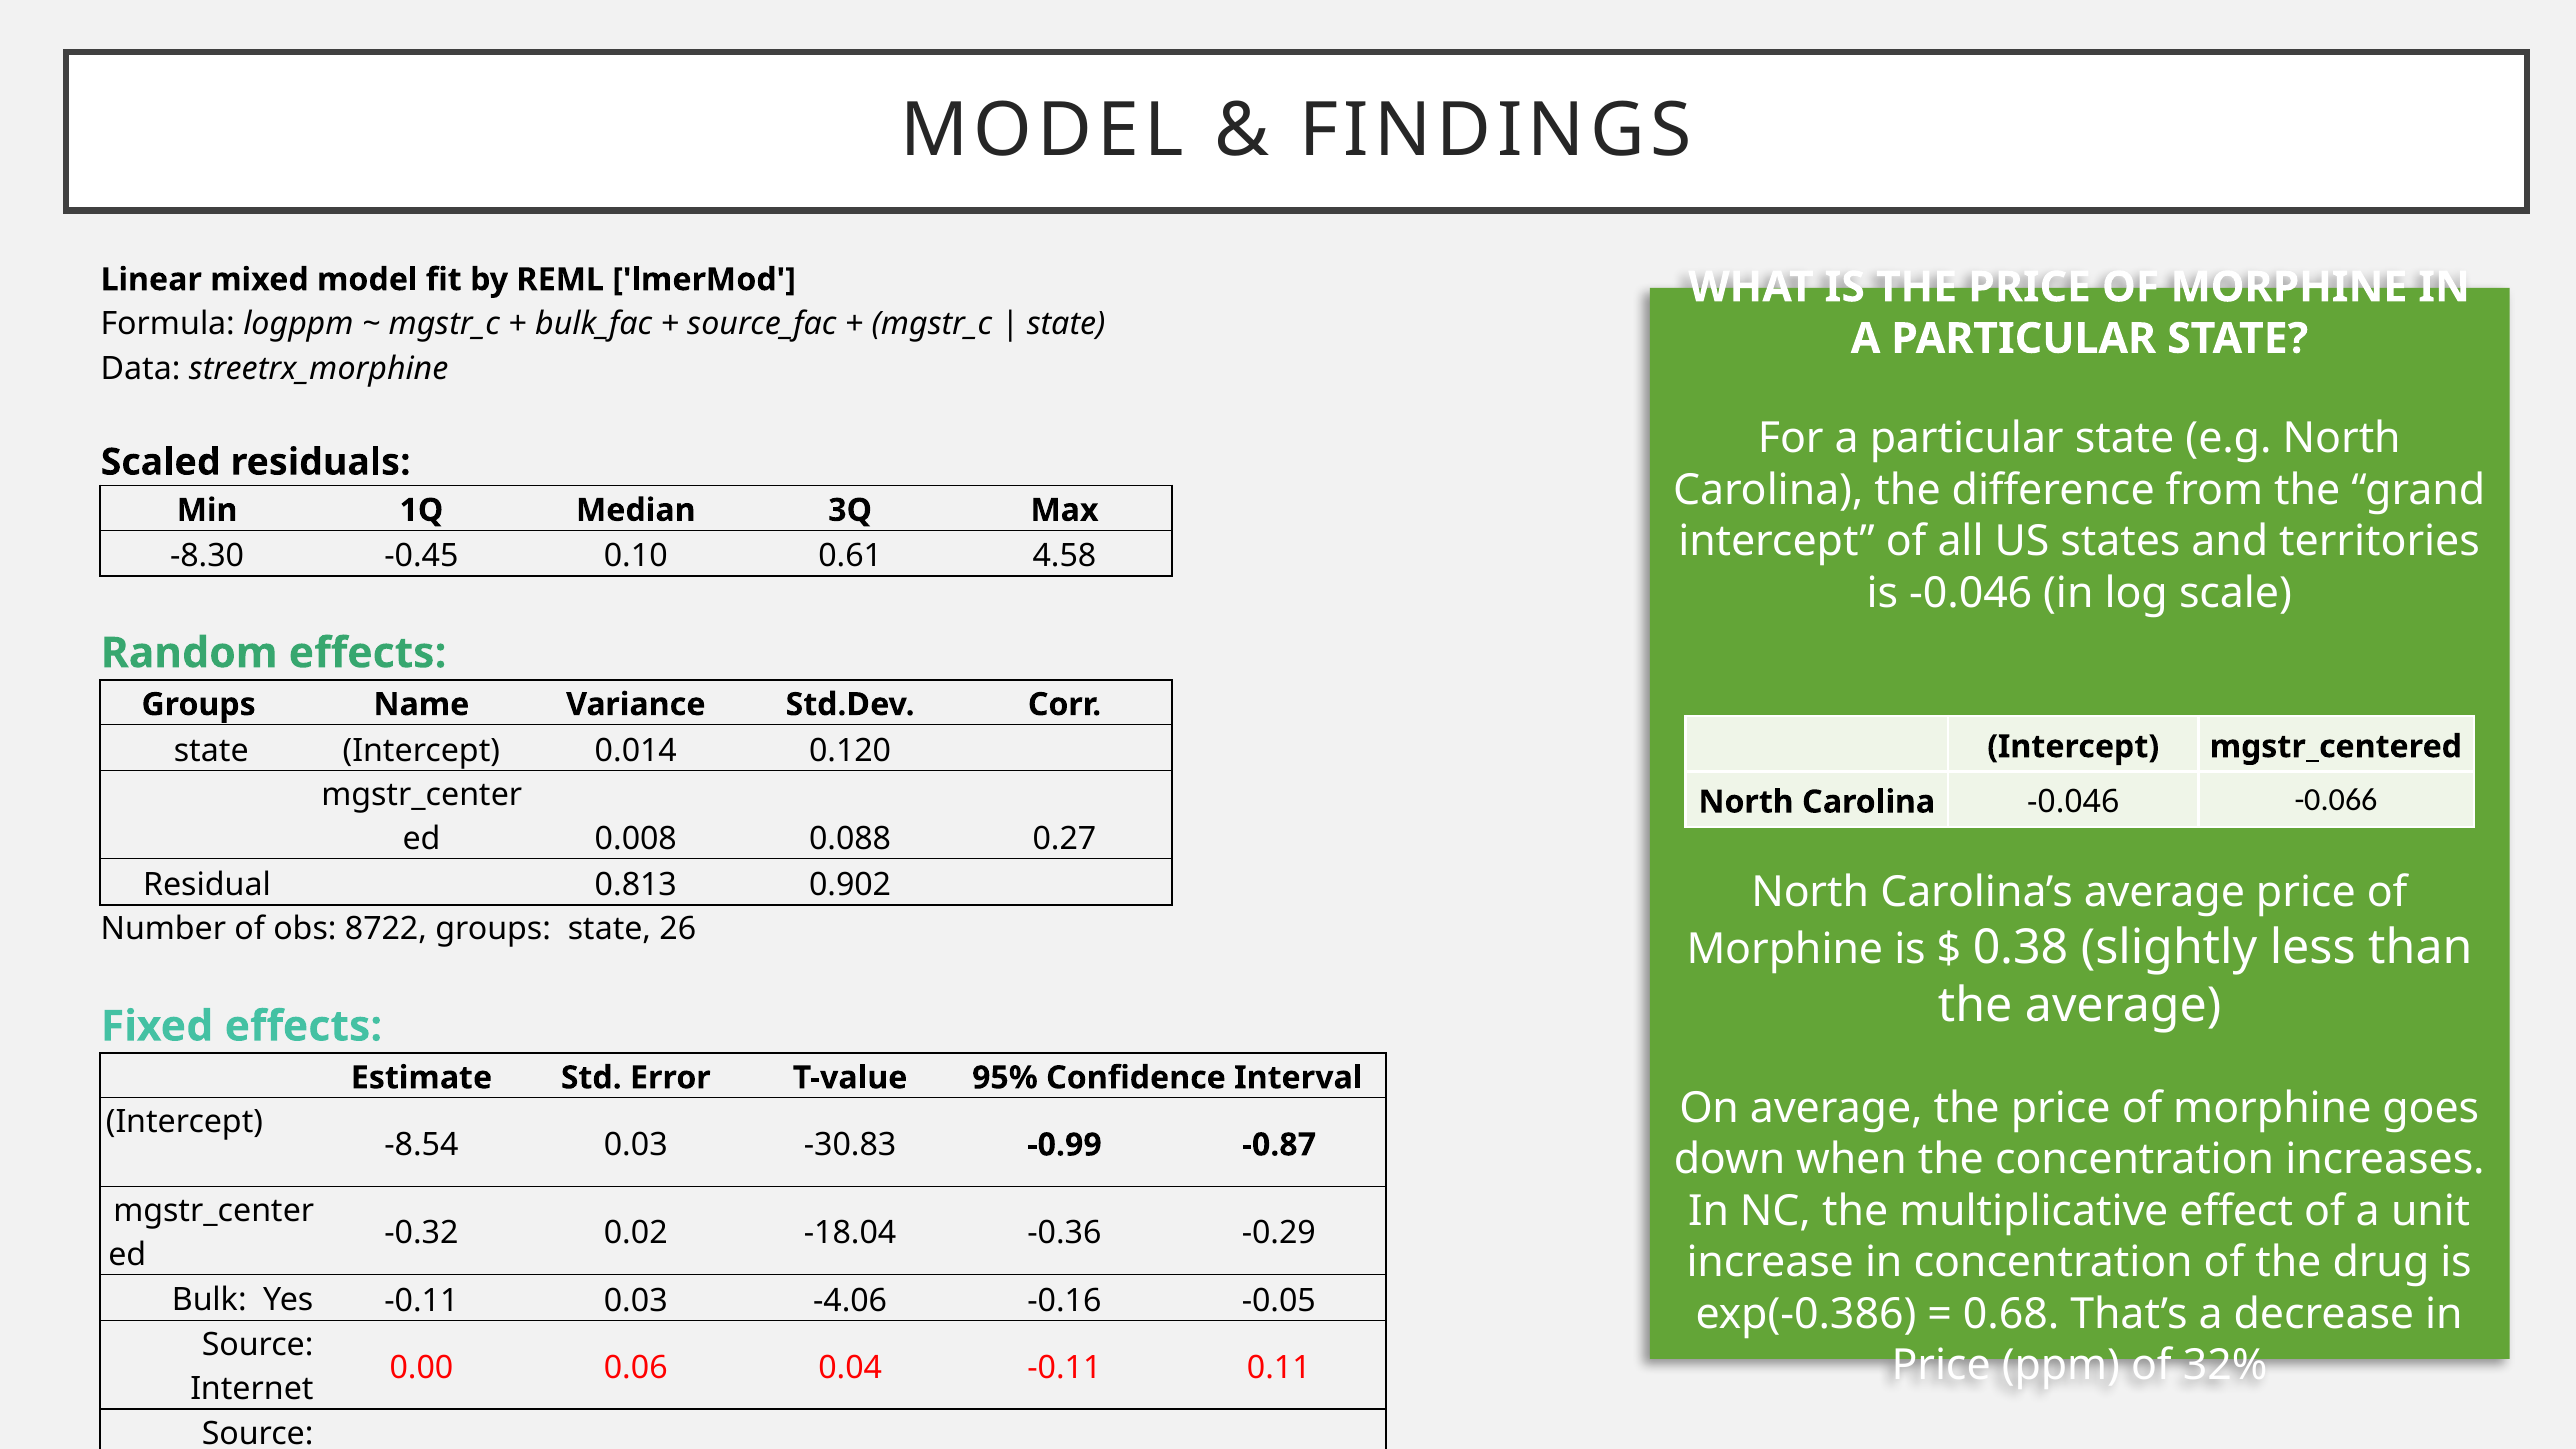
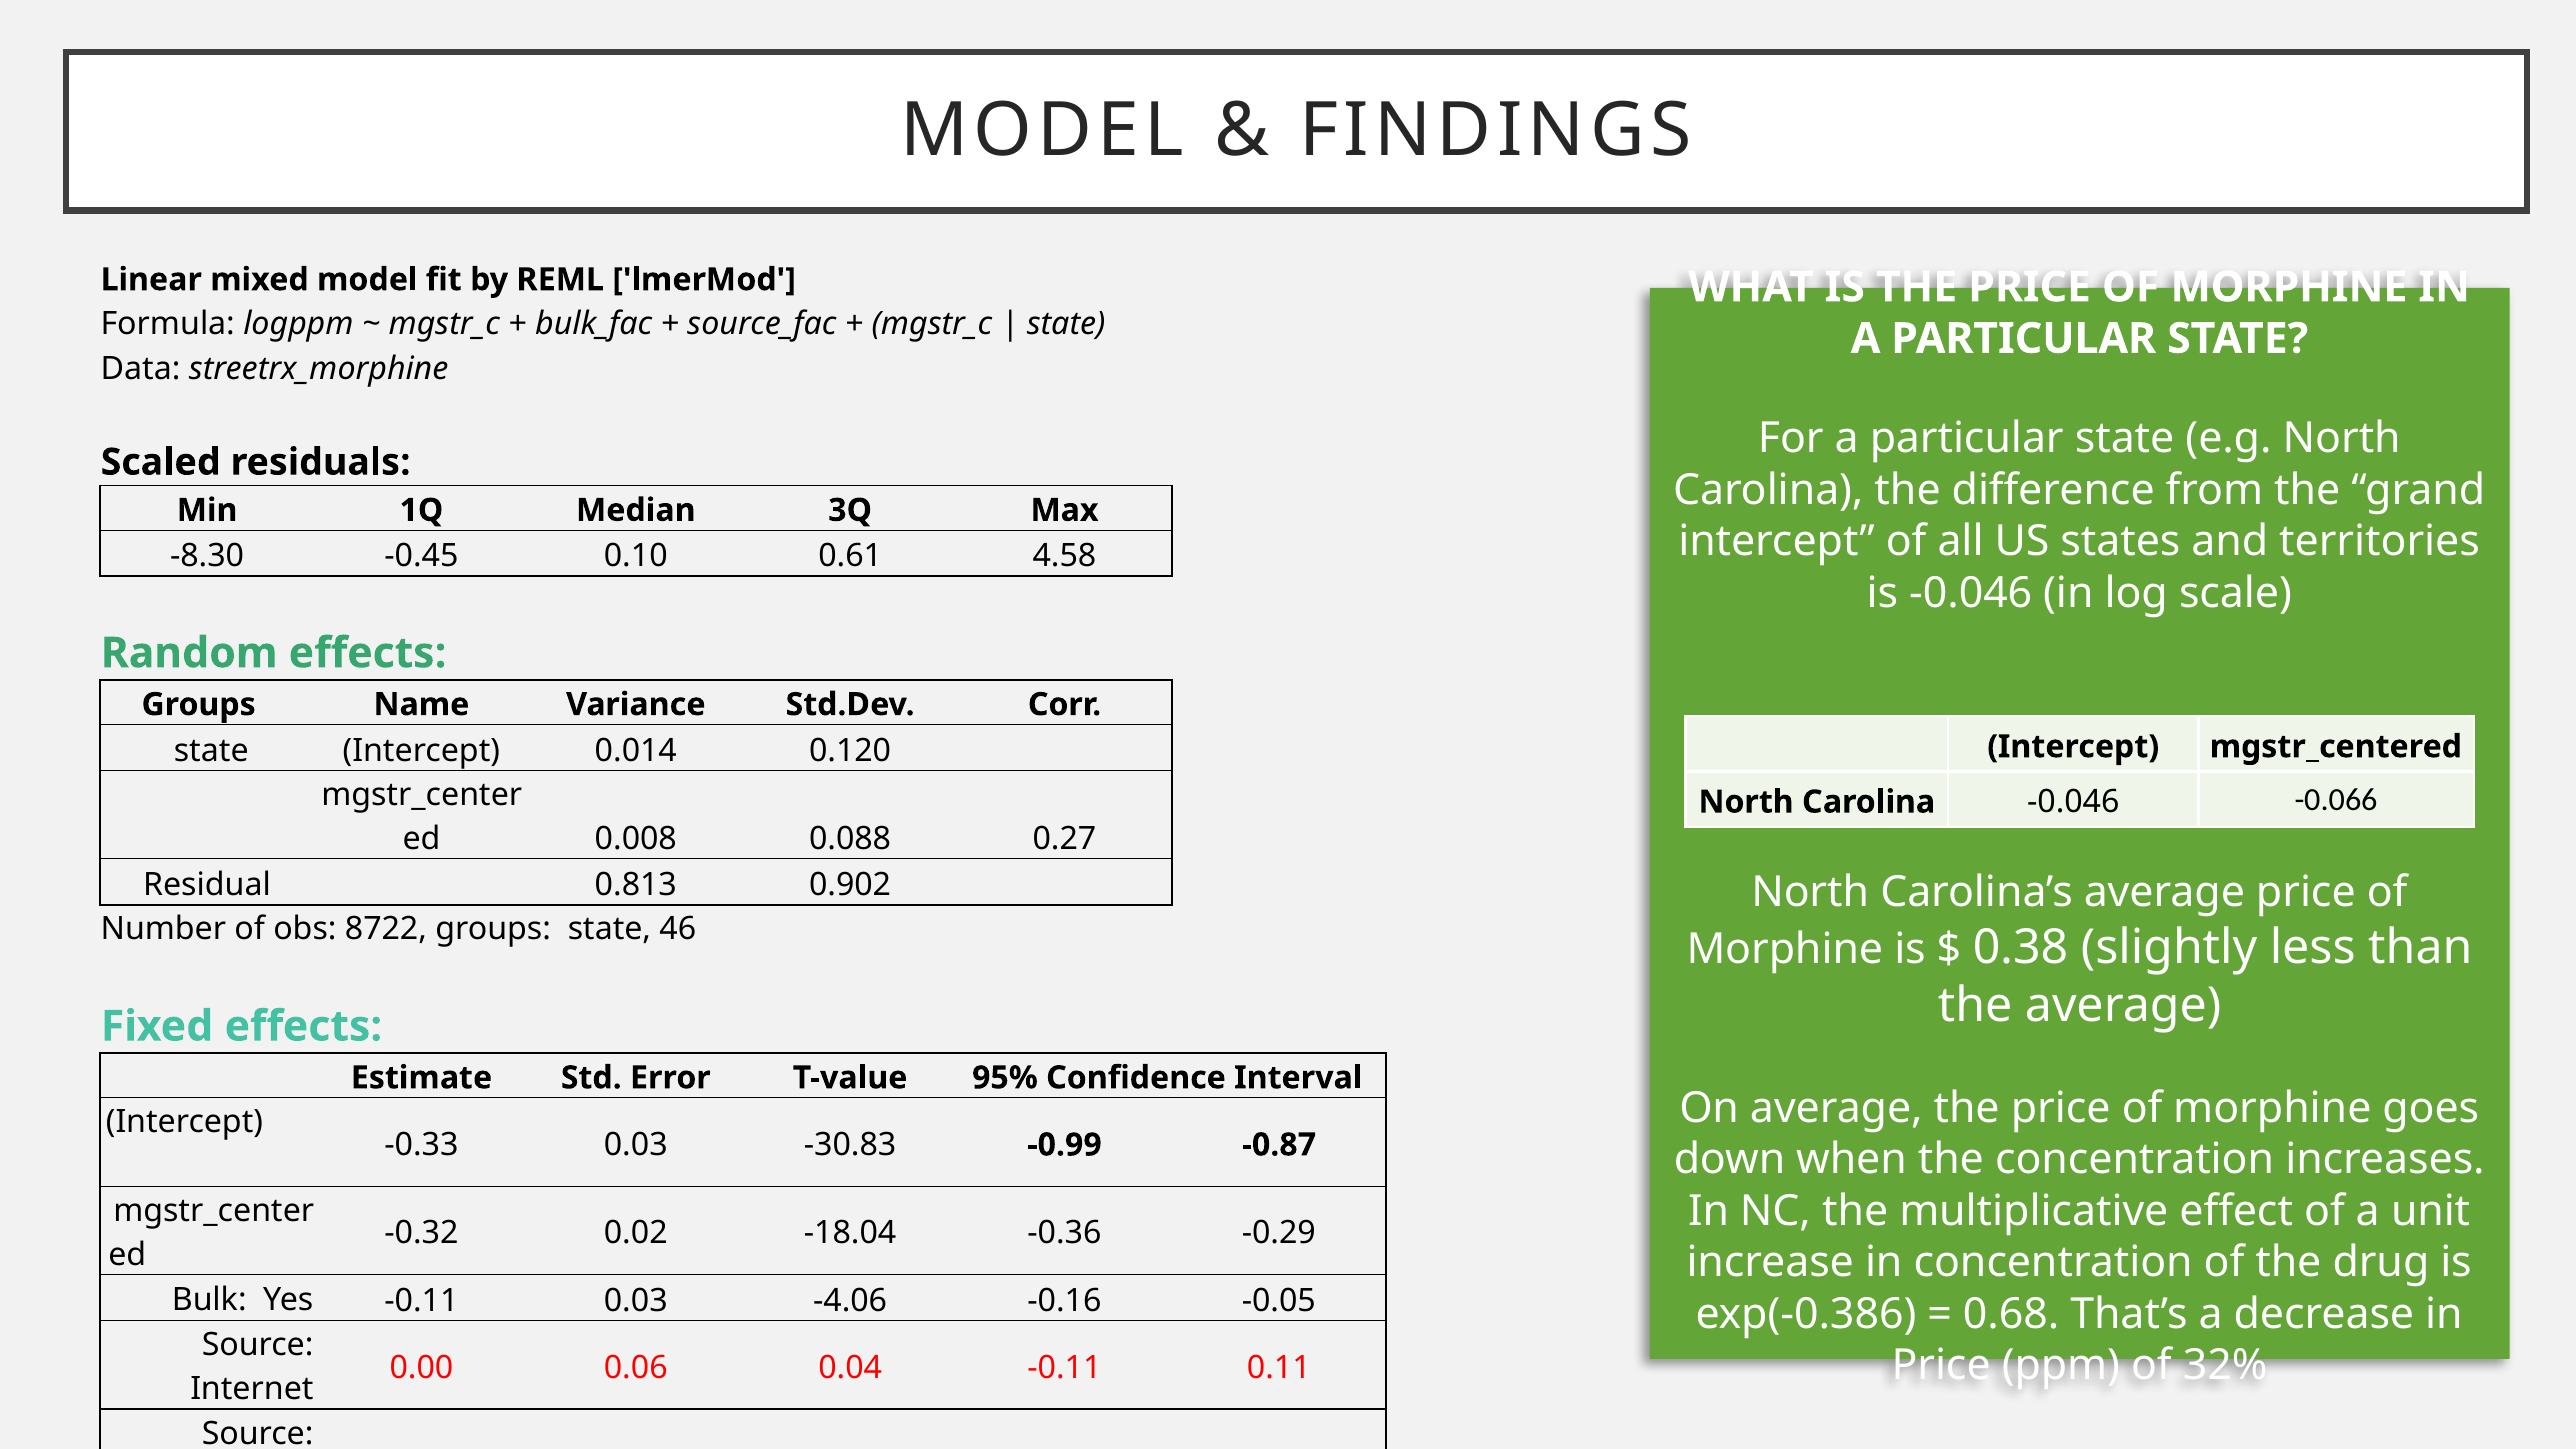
26: 26 -> 46
-8.54: -8.54 -> -0.33
